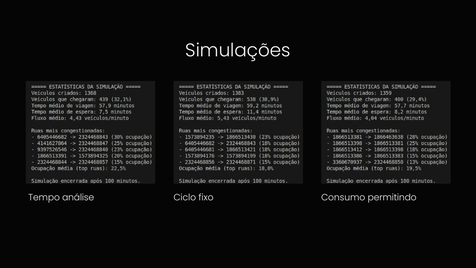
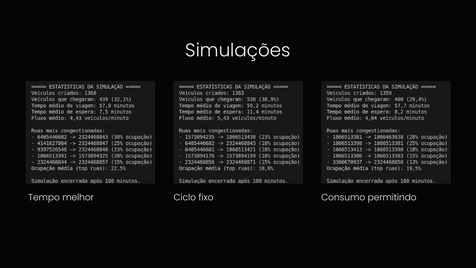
análise: análise -> melhor
